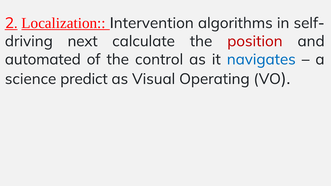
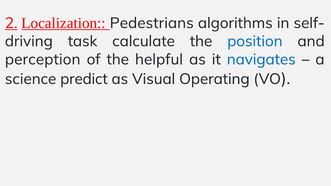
Intervention: Intervention -> Pedestrians
next: next -> task
position colour: red -> blue
automated: automated -> perception
control: control -> helpful
